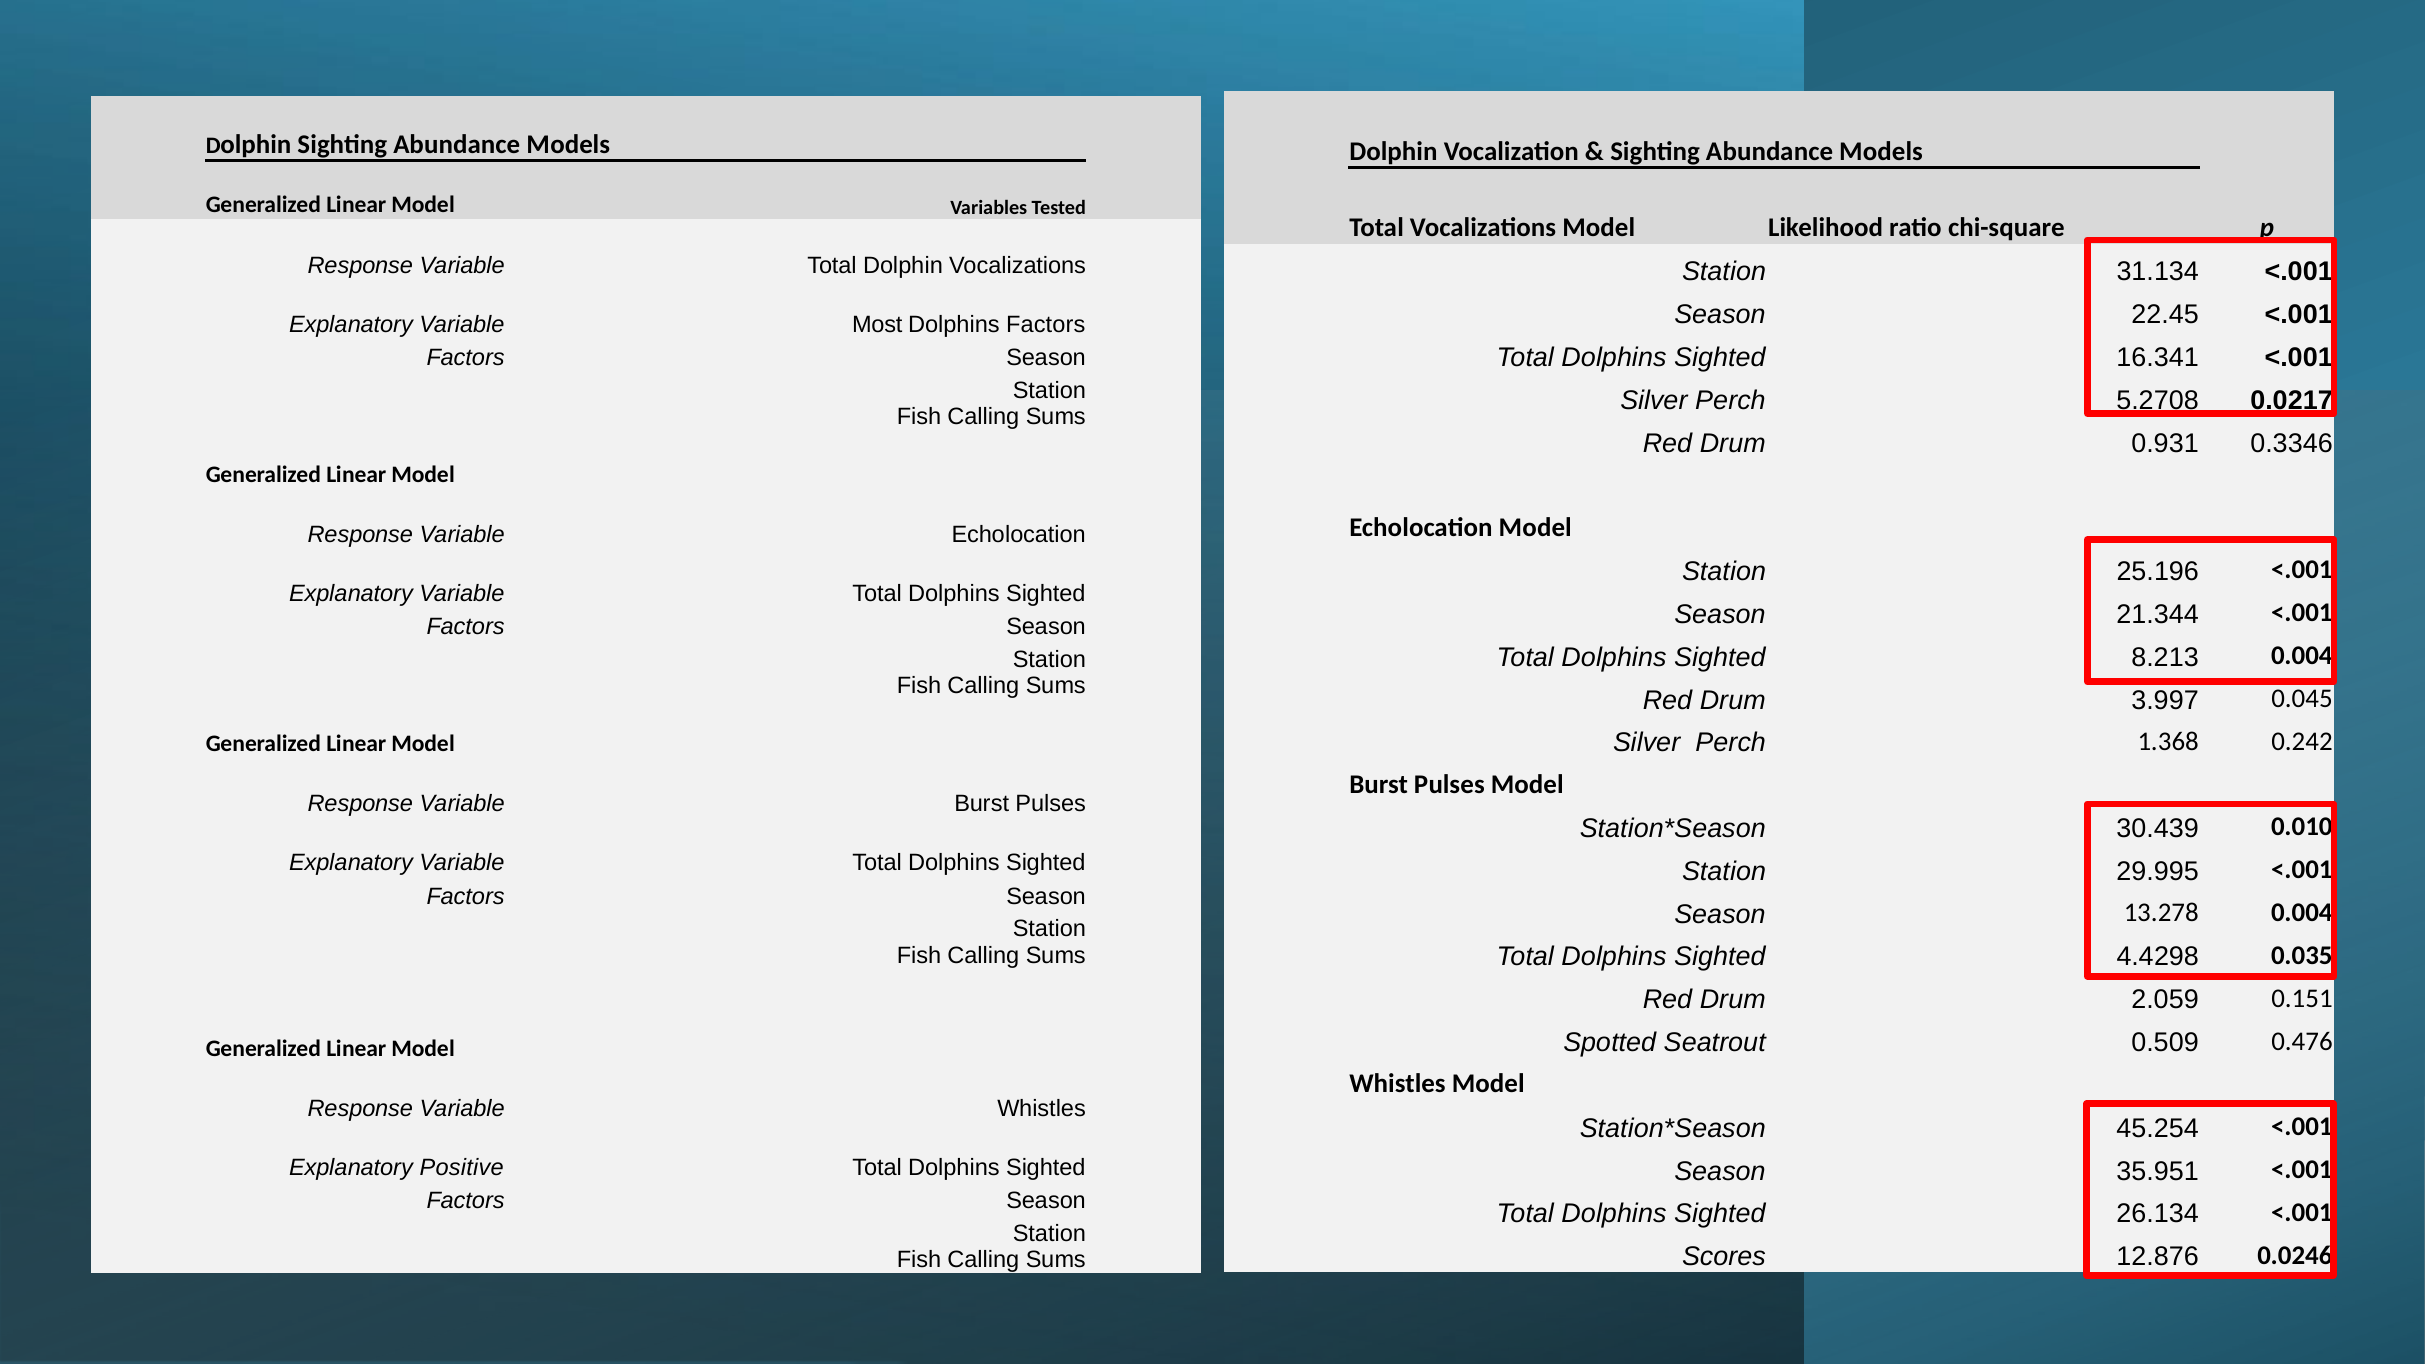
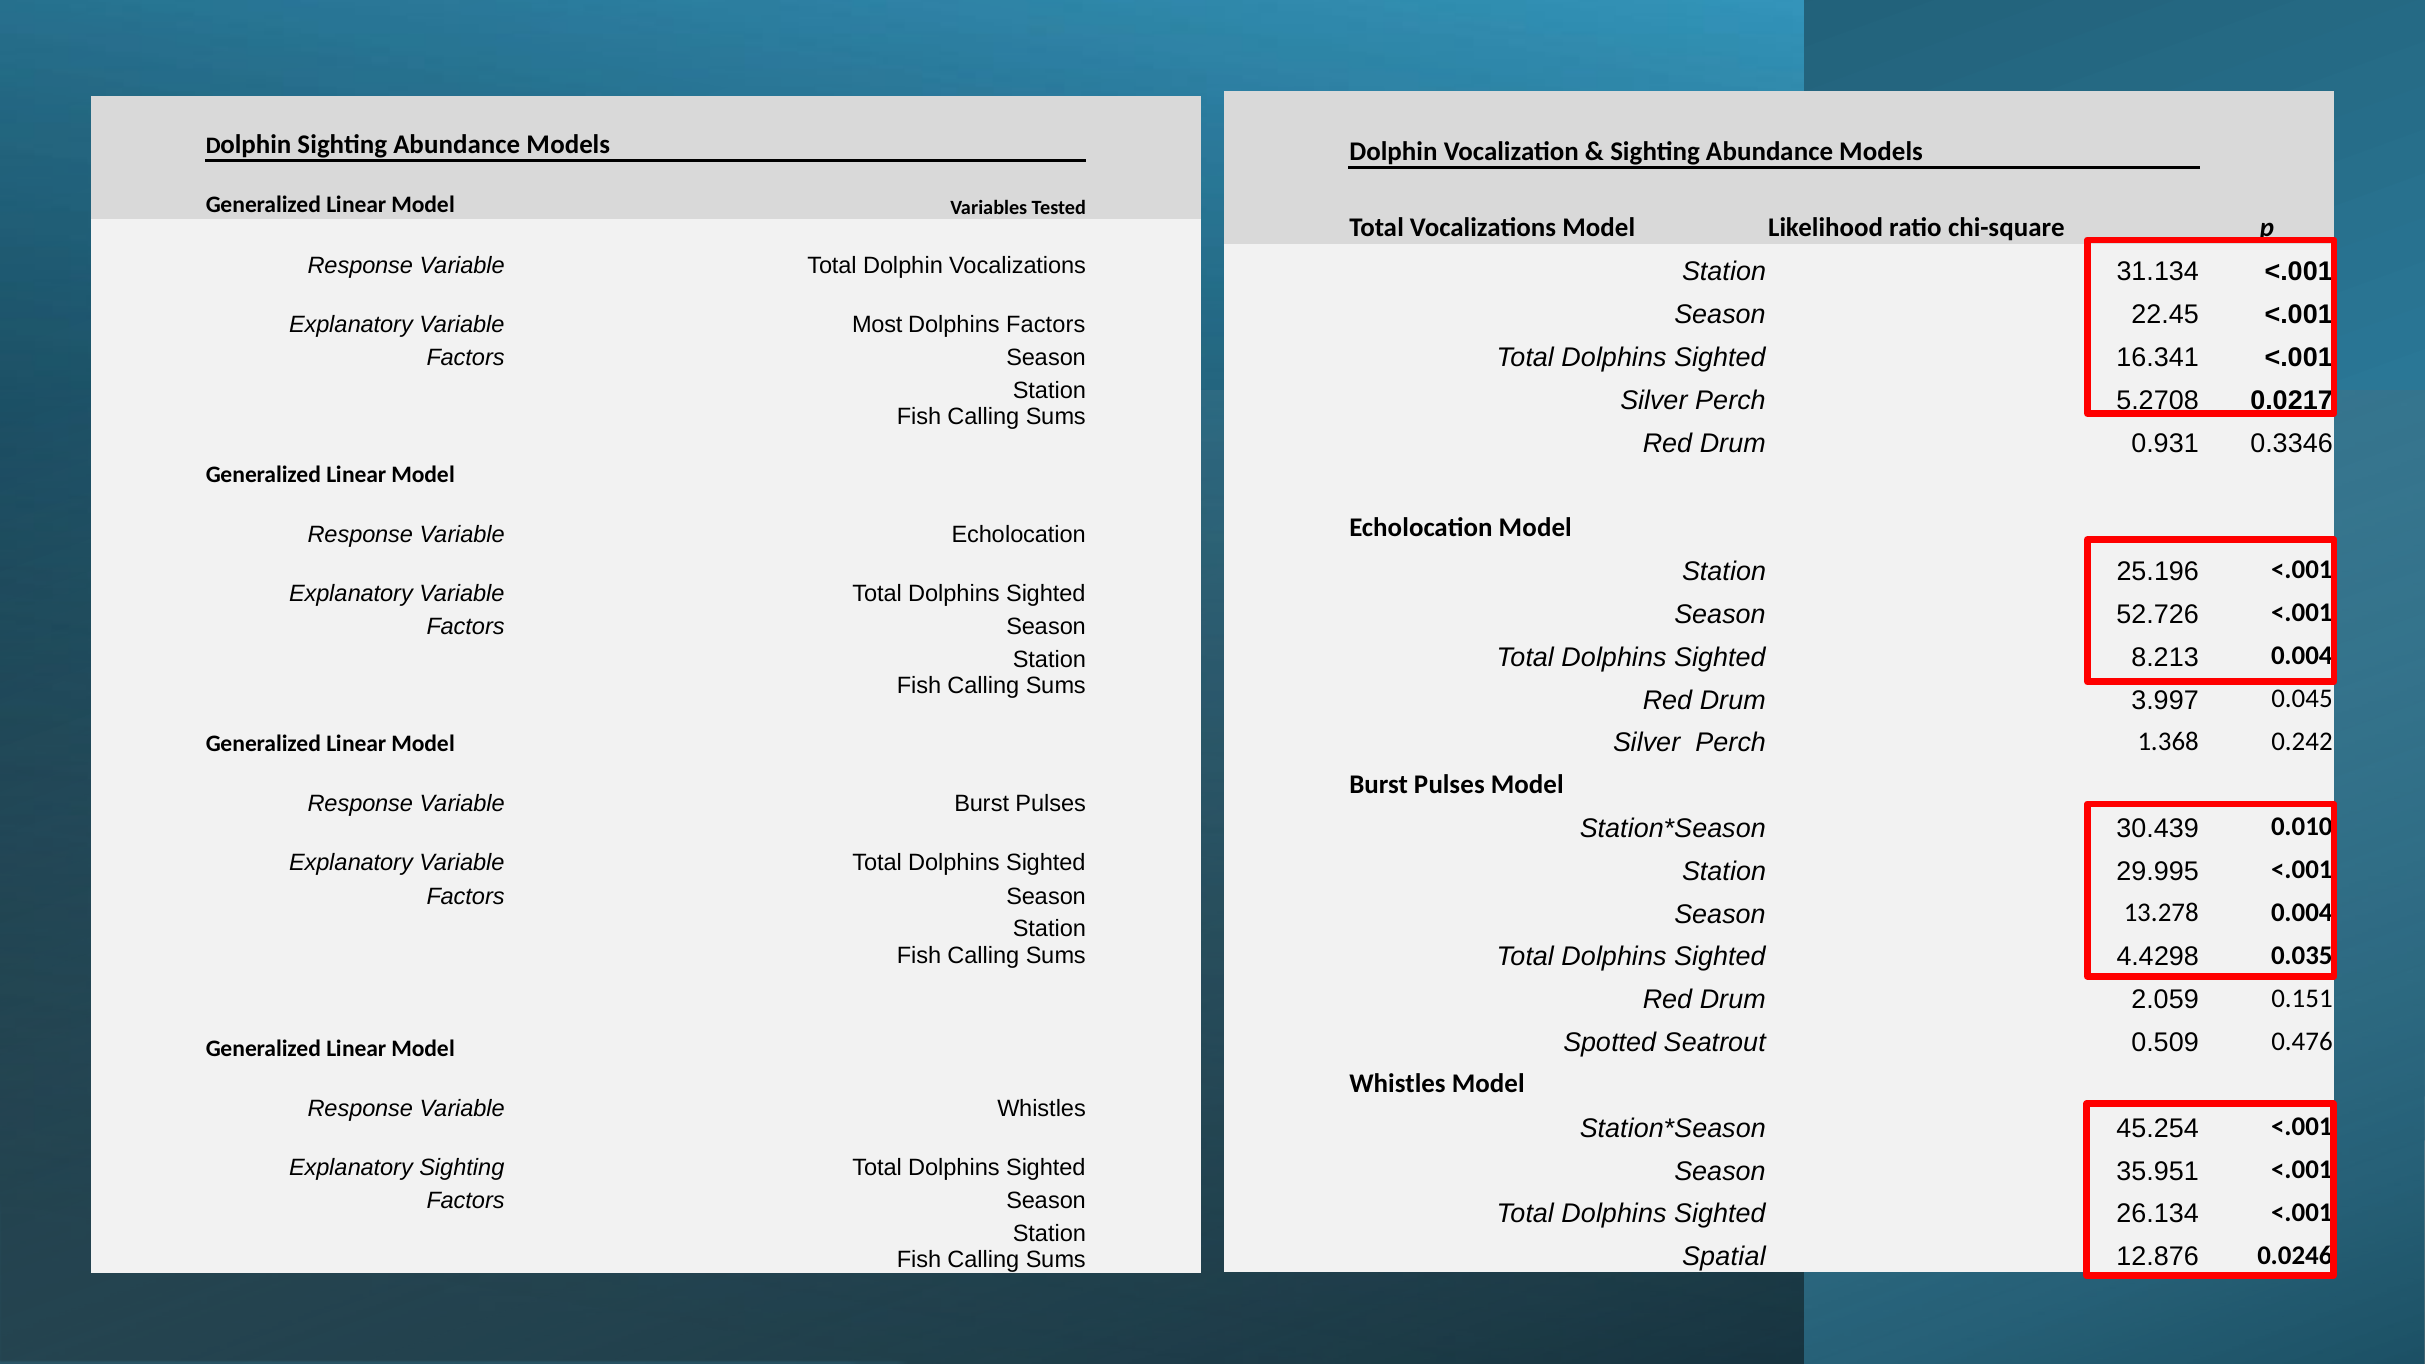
21.344: 21.344 -> 52.726
Explanatory Positive: Positive -> Sighting
Scores: Scores -> Spatial
